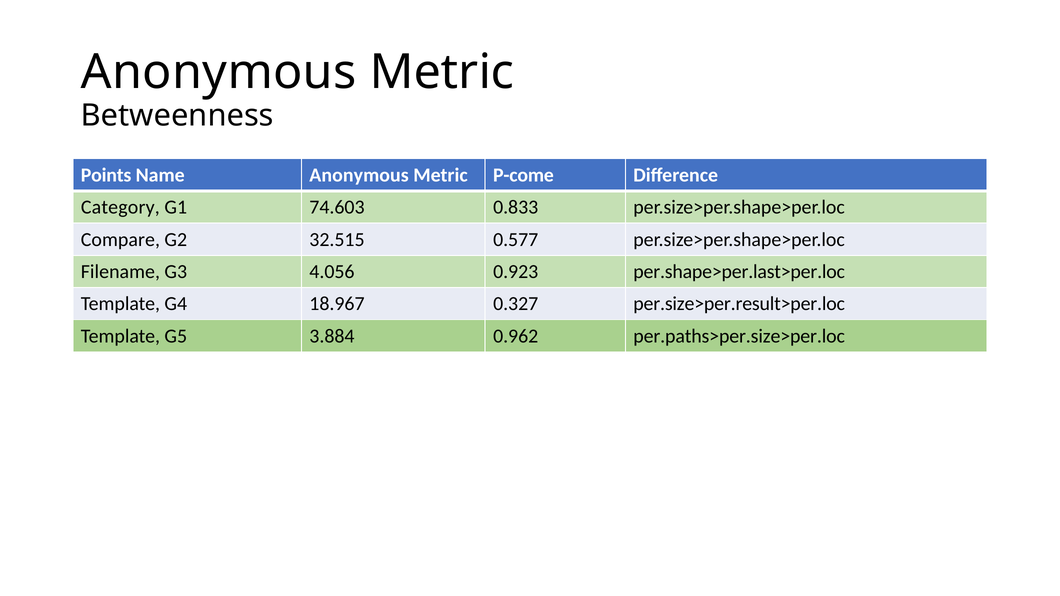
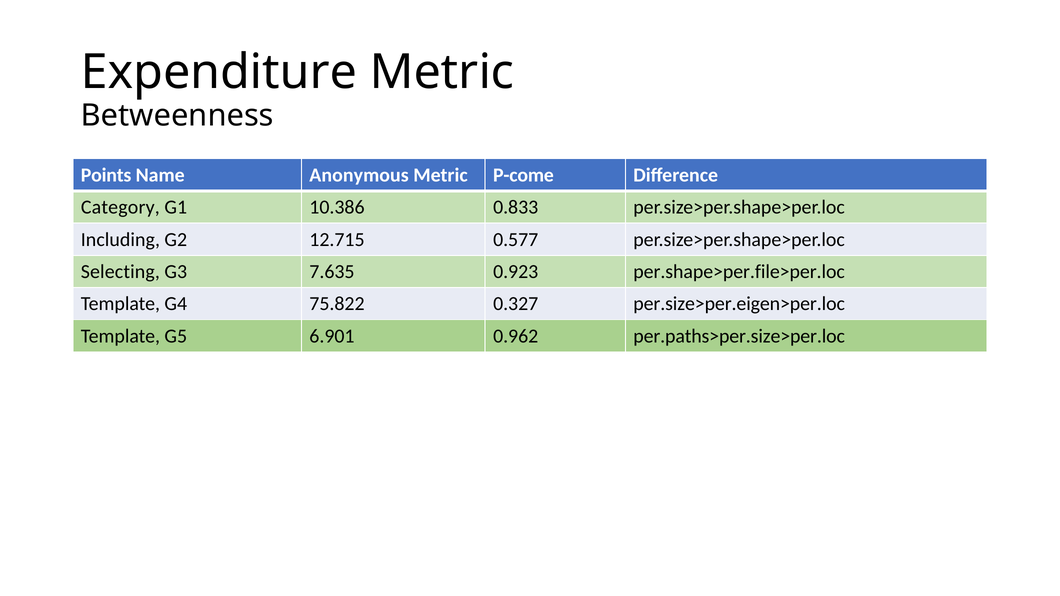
Anonymous at (219, 72): Anonymous -> Expenditure
74.603: 74.603 -> 10.386
Compare: Compare -> Including
32.515: 32.515 -> 12.715
Filename: Filename -> Selecting
4.056: 4.056 -> 7.635
per.shape>per.last>per.loc: per.shape>per.last>per.loc -> per.shape>per.file>per.loc
18.967: 18.967 -> 75.822
per.size>per.result>per.loc: per.size>per.result>per.loc -> per.size>per.eigen>per.loc
3.884: 3.884 -> 6.901
